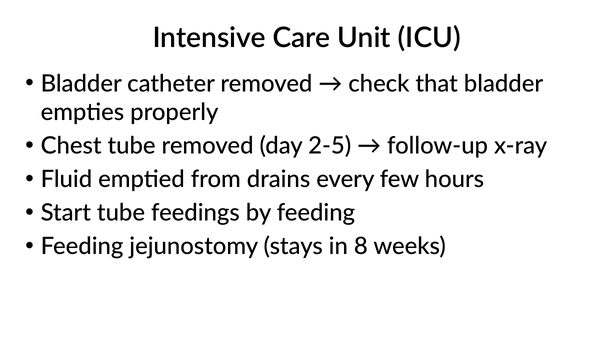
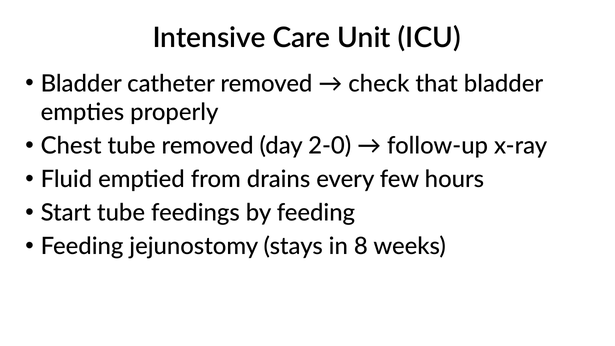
2-5: 2-5 -> 2-0
